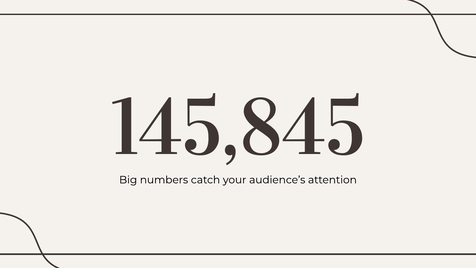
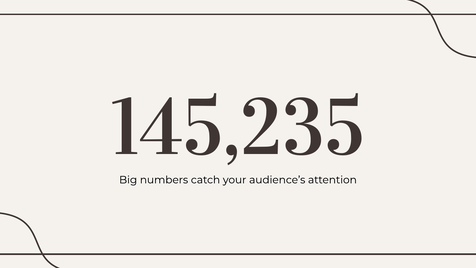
145,845: 145,845 -> 145,235
